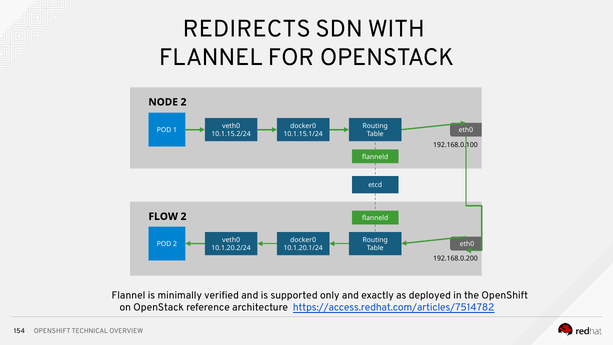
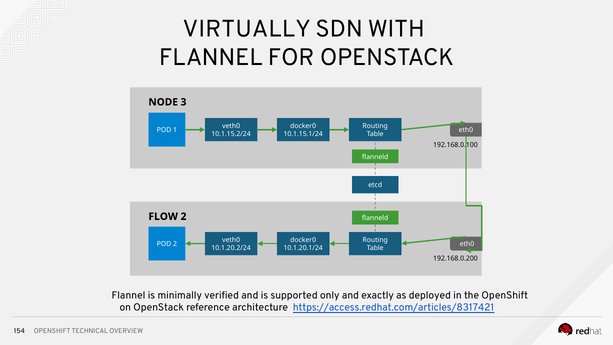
REDIRECTS: REDIRECTS -> VIRTUALLY
NODE 2: 2 -> 3
https://access.redhat.com/articles/7514782: https://access.redhat.com/articles/7514782 -> https://access.redhat.com/articles/8317421
